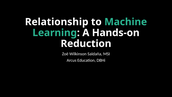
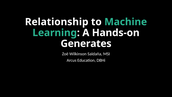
Reduction: Reduction -> Generates
